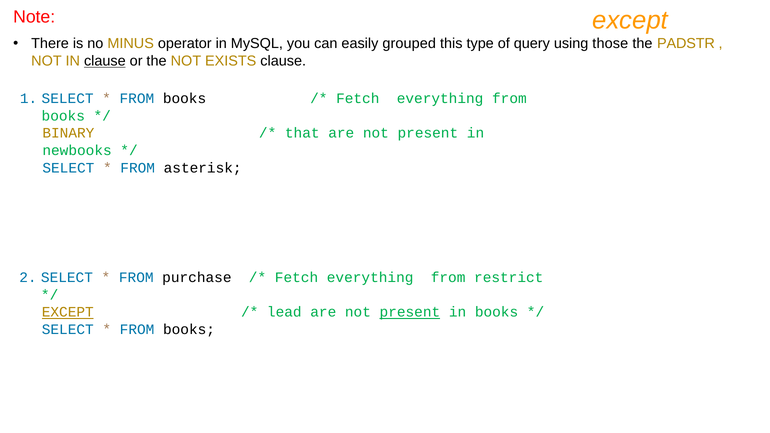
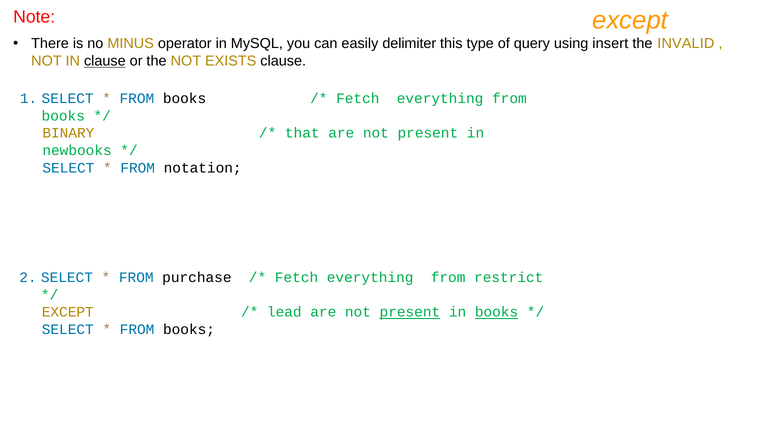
grouped: grouped -> delimiter
those: those -> insert
PADSTR: PADSTR -> INVALID
asterisk: asterisk -> notation
EXCEPT at (68, 312) underline: present -> none
books at (497, 312) underline: none -> present
